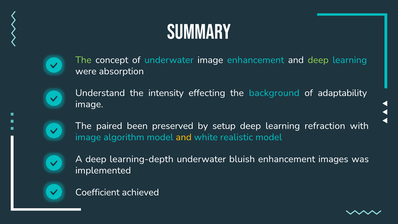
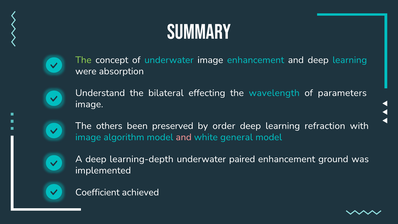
deep at (318, 60) colour: light green -> white
intensity: intensity -> bilateral
background: background -> wavelength
adaptability: adaptability -> parameters
paired: paired -> others
setup: setup -> order
and at (184, 137) colour: yellow -> pink
realistic: realistic -> general
bluish: bluish -> paired
images: images -> ground
